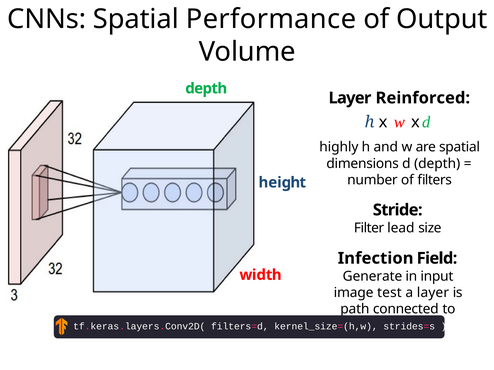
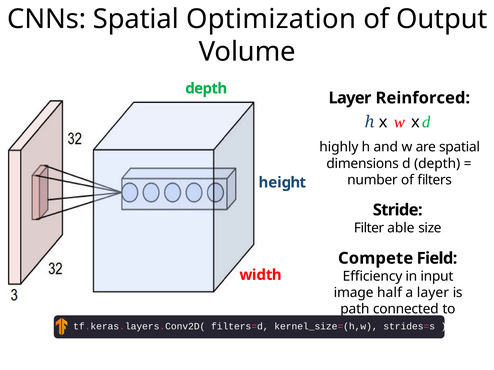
Performance: Performance -> Optimization
lead: lead -> able
Infection: Infection -> Compete
Generate: Generate -> Efficiency
test: test -> half
